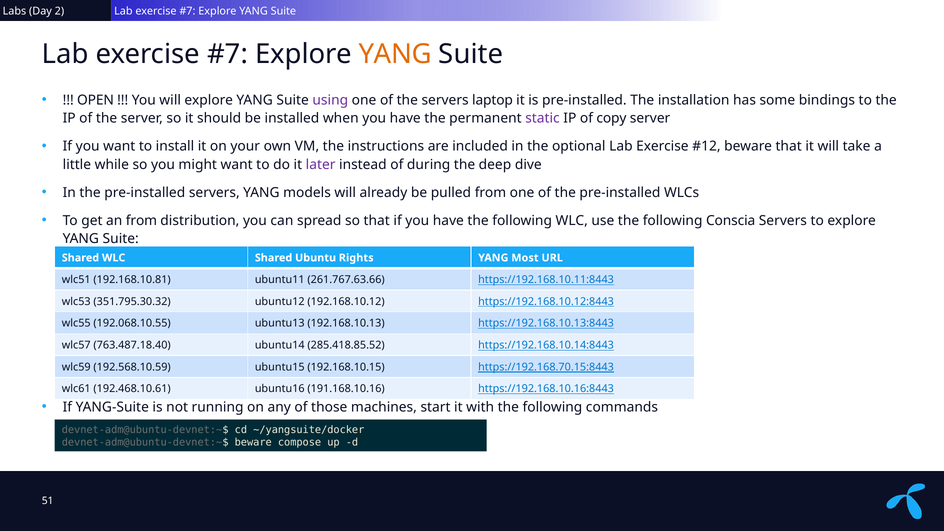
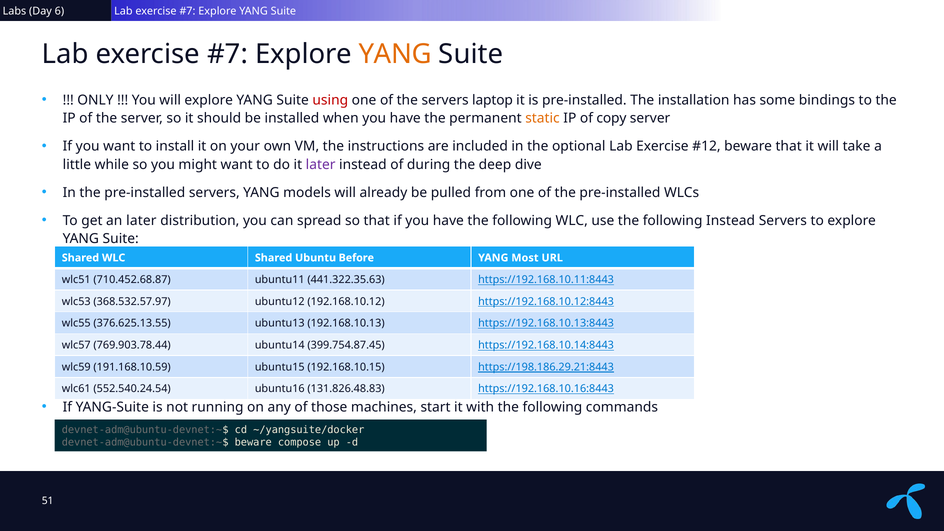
2: 2 -> 6
OPEN at (95, 100): OPEN -> ONLY
using colour: purple -> red
static colour: purple -> orange
an from: from -> later
following Conscia: Conscia -> Instead
Rights: Rights -> Before
192.168.10.81: 192.168.10.81 -> 710.452.68.87
261.767.63.66: 261.767.63.66 -> 441.322.35.63
351.795.30.32: 351.795.30.32 -> 368.532.57.97
192.068.10.55: 192.068.10.55 -> 376.625.13.55
763.487.18.40: 763.487.18.40 -> 769.903.78.44
285.418.85.52: 285.418.85.52 -> 399.754.87.45
192.568.10.59: 192.568.10.59 -> 191.168.10.59
https://192.168.70.15:8443: https://192.168.70.15:8443 -> https://198.186.29.21:8443
192.468.10.61: 192.468.10.61 -> 552.540.24.54
191.168.10.16: 191.168.10.16 -> 131.826.48.83
